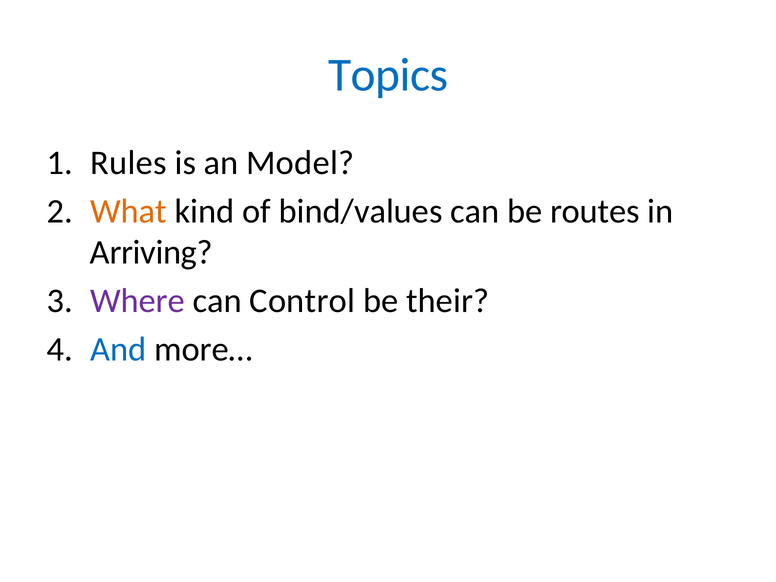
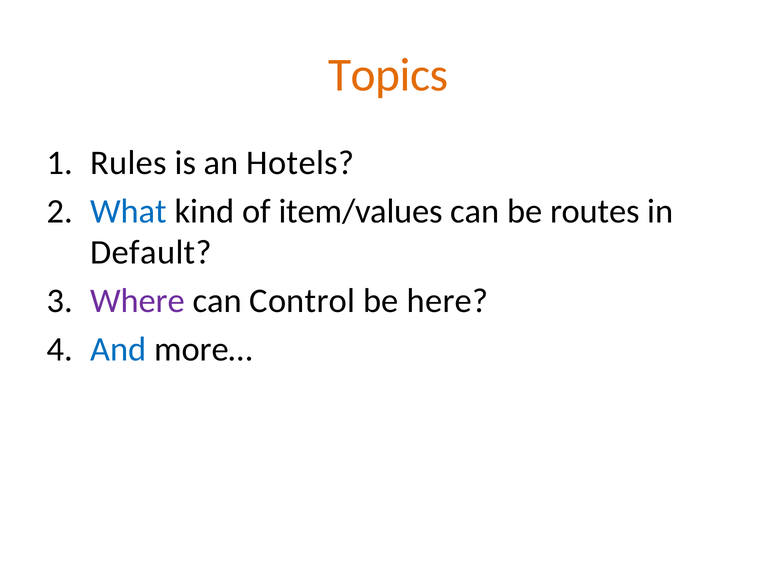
Topics colour: blue -> orange
Model: Model -> Hotels
What colour: orange -> blue
bind/values: bind/values -> item/values
Arriving: Arriving -> Default
their: their -> here
